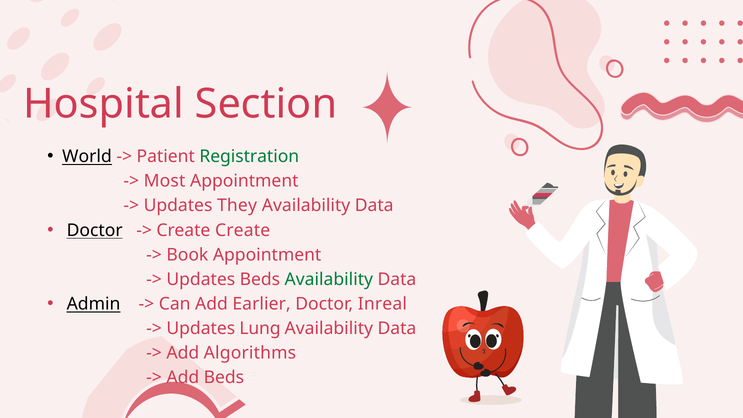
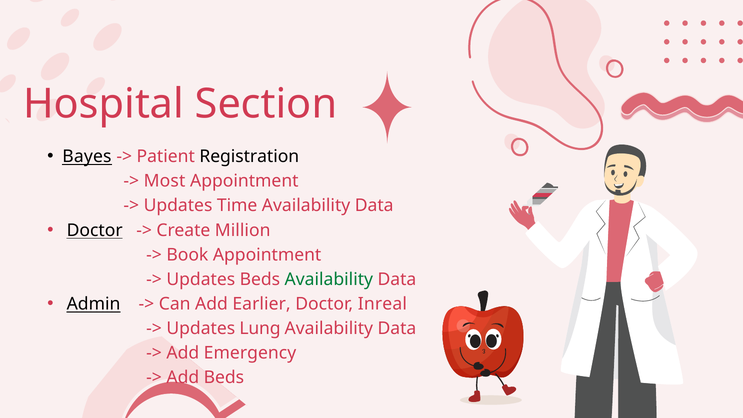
World: World -> Bayes
Registration colour: green -> black
They: They -> Time
Create Create: Create -> Million
Algorithms: Algorithms -> Emergency
